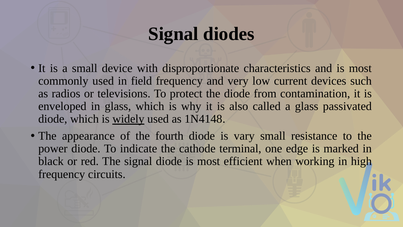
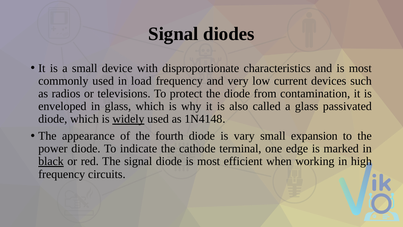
field: field -> load
resistance: resistance -> expansion
black underline: none -> present
